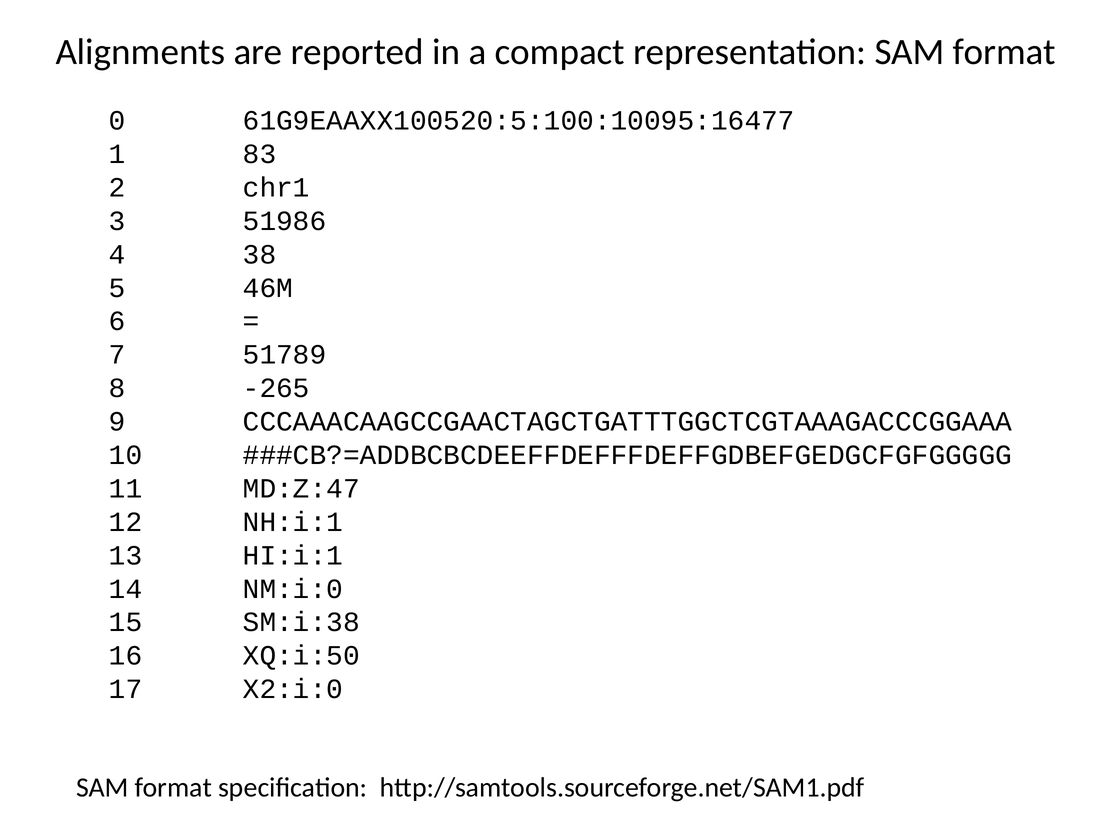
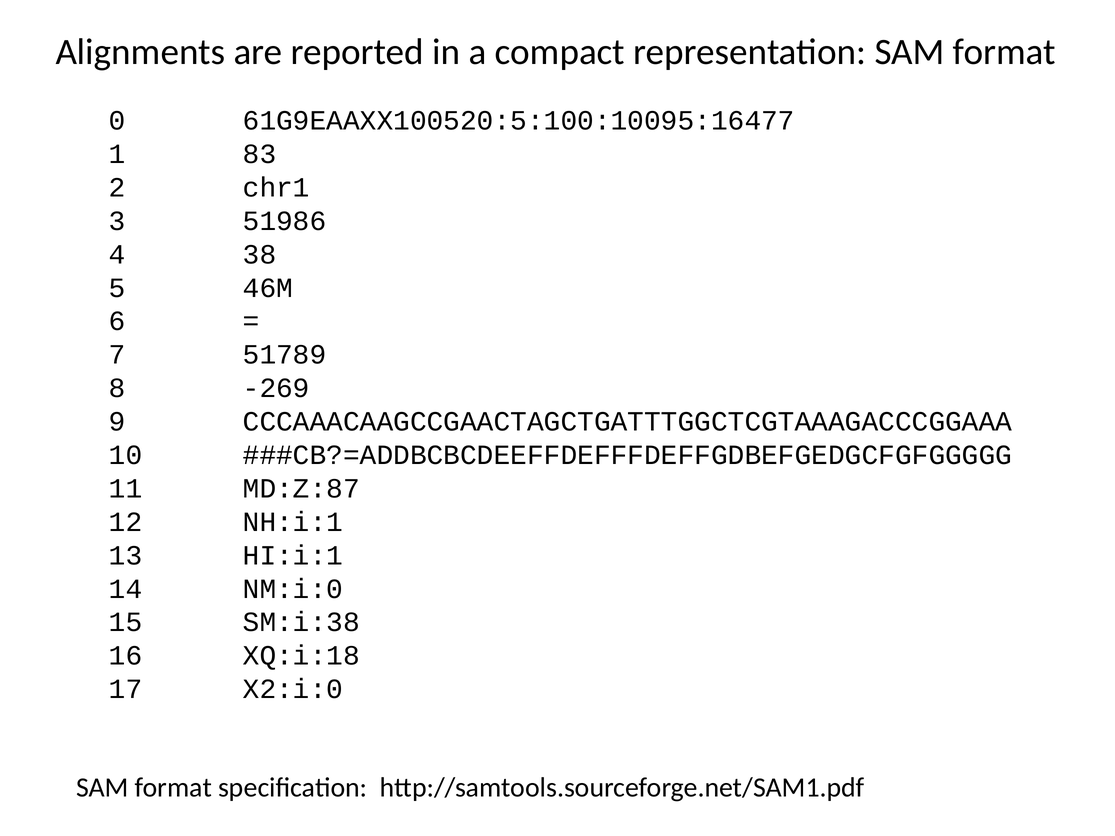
-265: -265 -> -269
MD:Z:47: MD:Z:47 -> MD:Z:87
XQ:i:50: XQ:i:50 -> XQ:i:18
